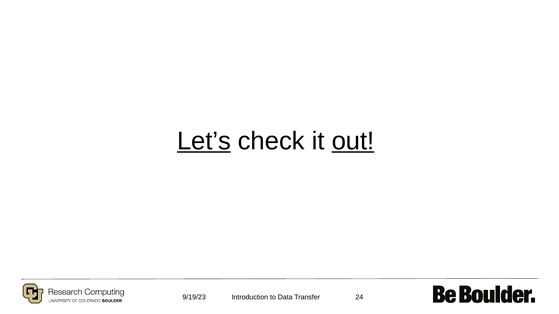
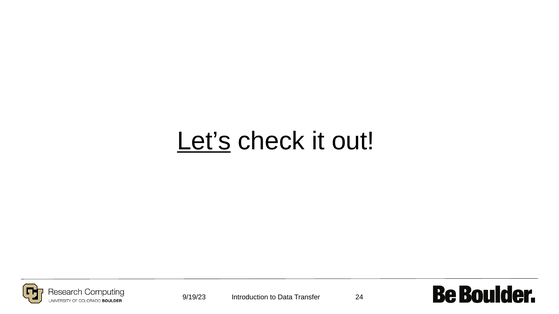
out underline: present -> none
